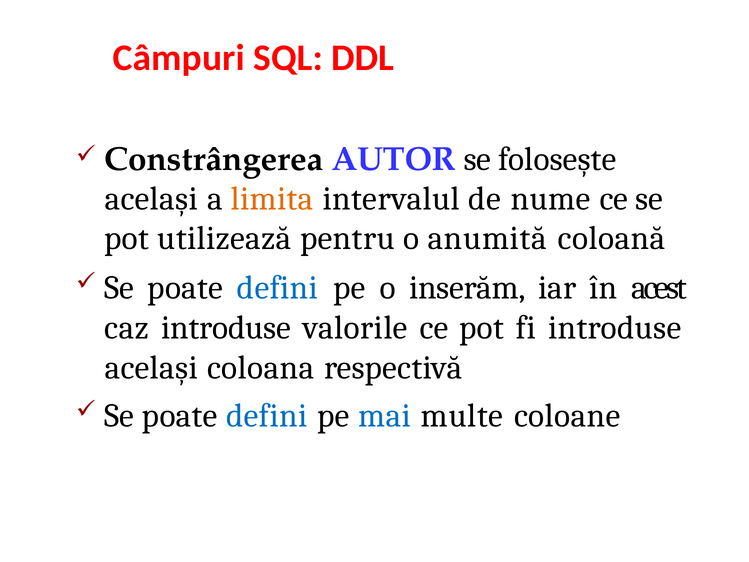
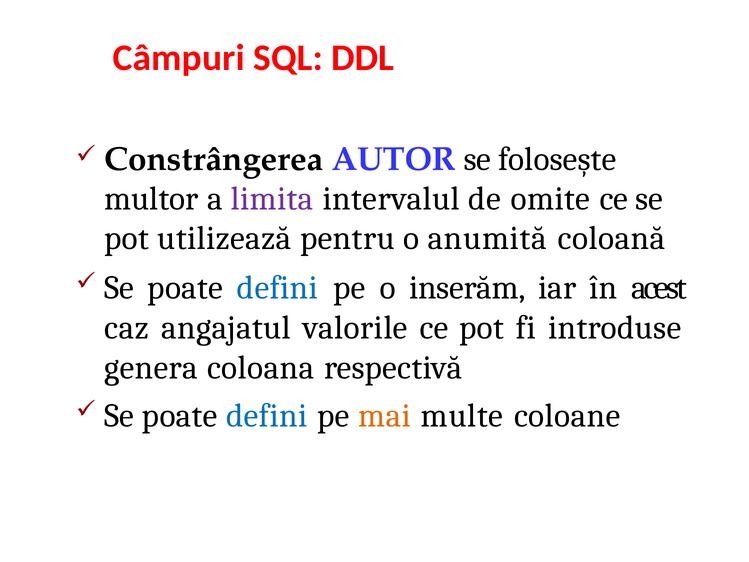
același at (151, 199): același -> multor
limita colour: orange -> purple
nume: nume -> omite
caz introduse: introduse -> angajatul
același at (151, 367): același -> genera
mai colour: blue -> orange
